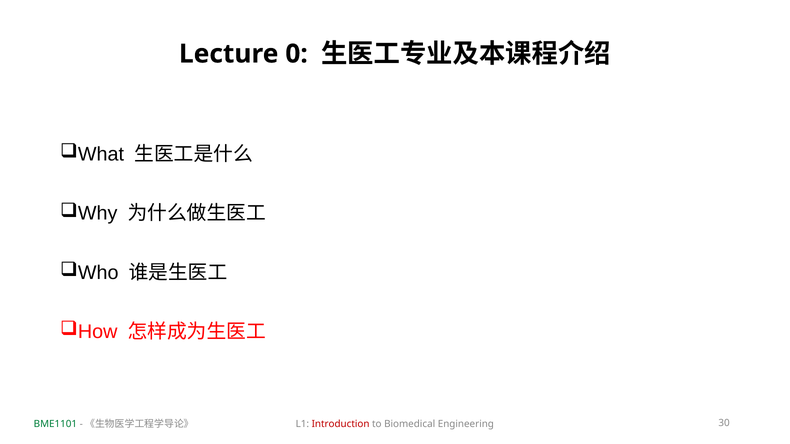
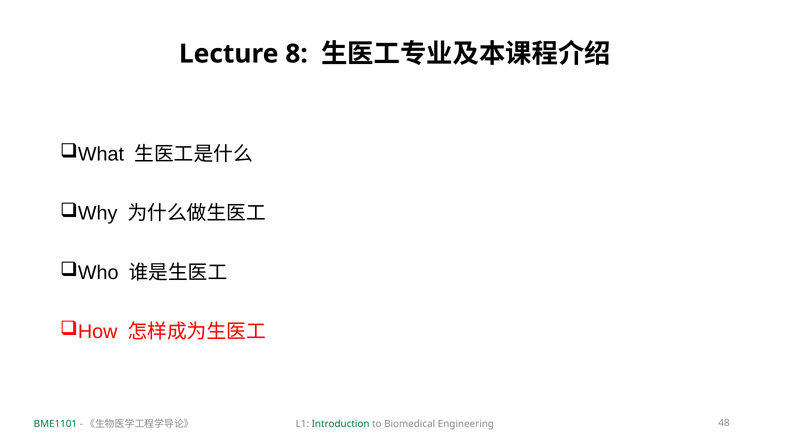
0: 0 -> 8
Introduction colour: red -> green
30: 30 -> 48
